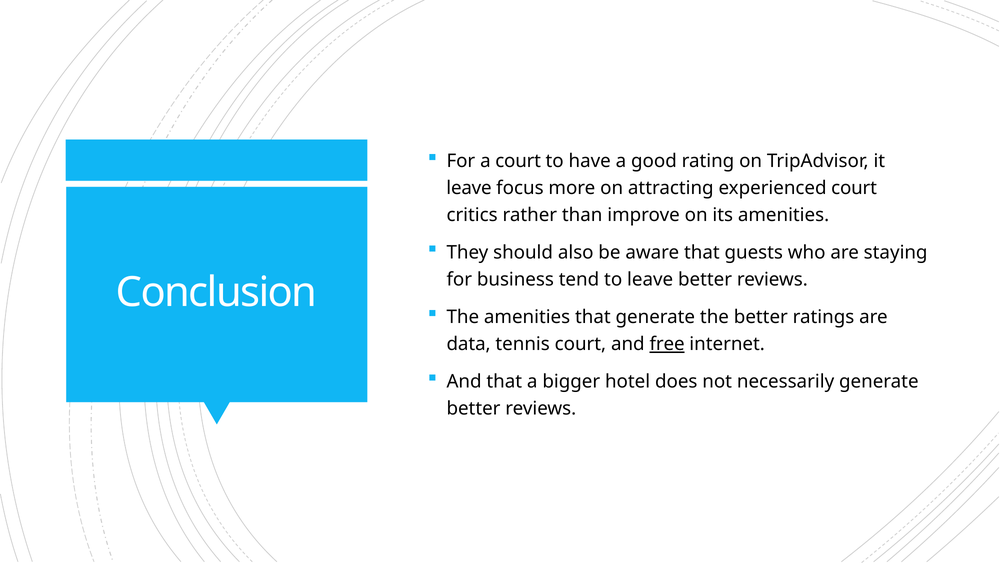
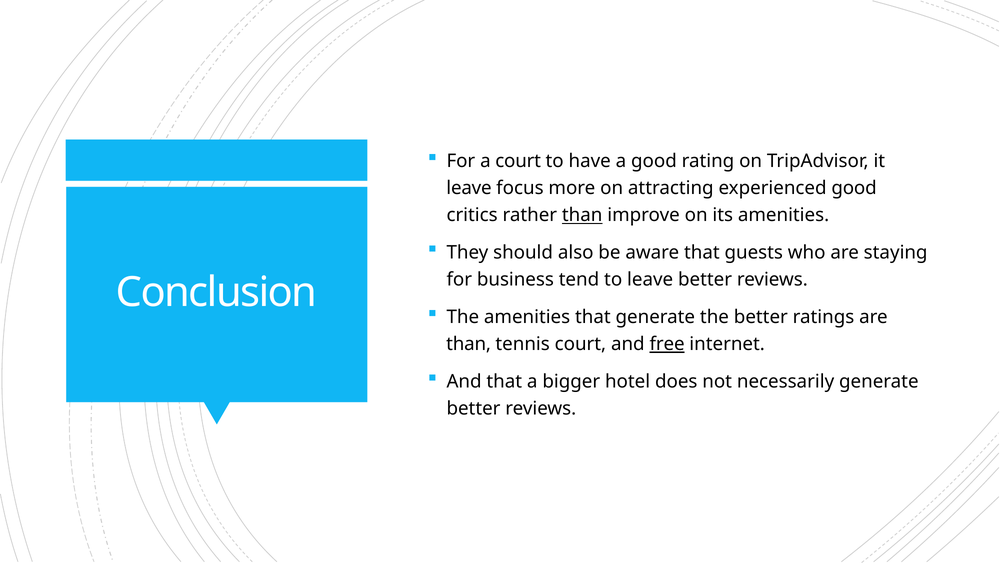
experienced court: court -> good
than at (582, 215) underline: none -> present
data at (469, 344): data -> than
